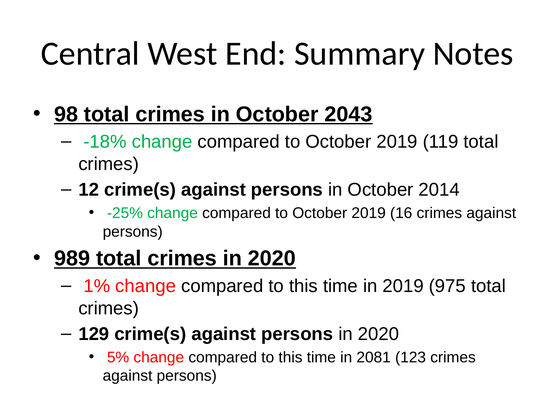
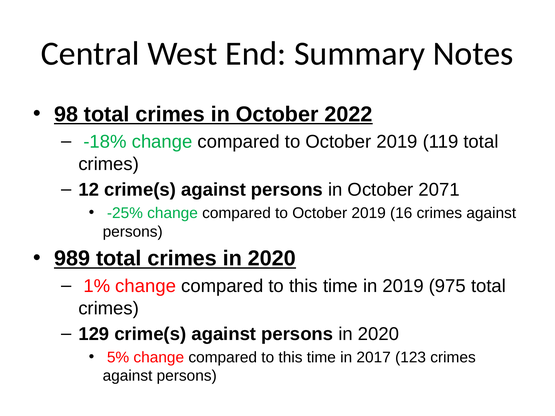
2043: 2043 -> 2022
2014: 2014 -> 2071
2081: 2081 -> 2017
